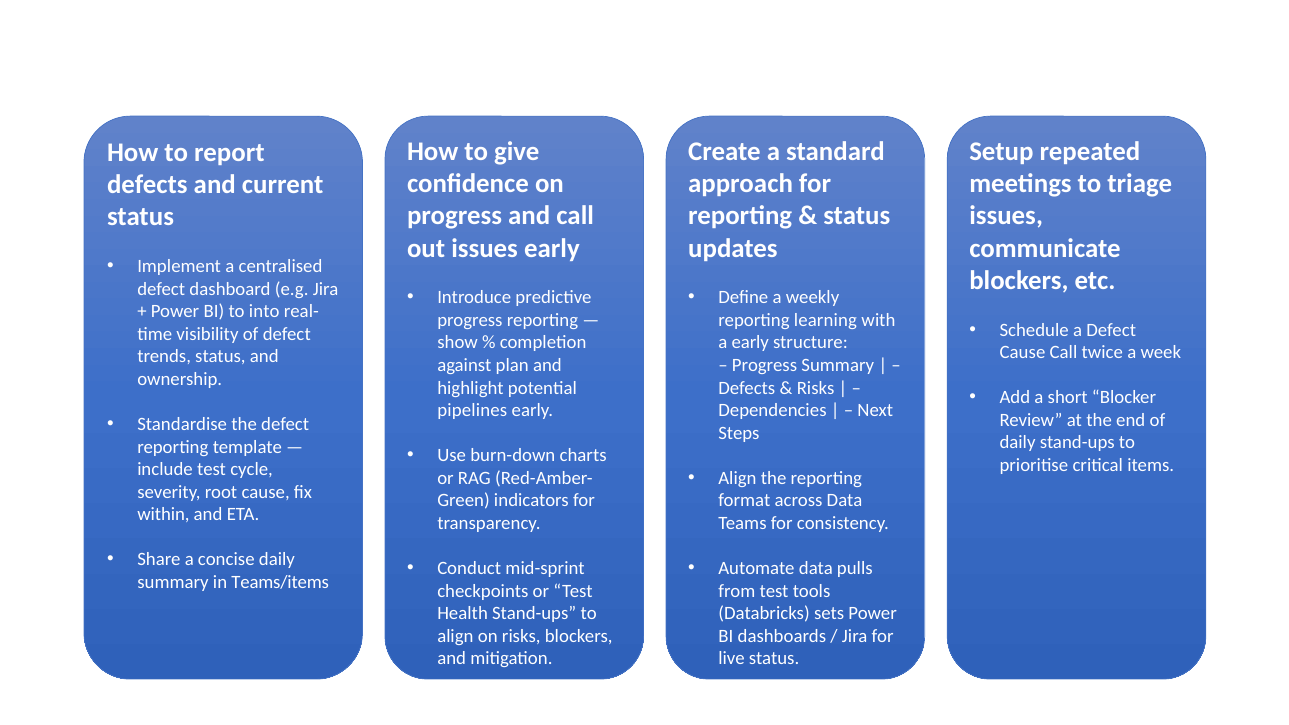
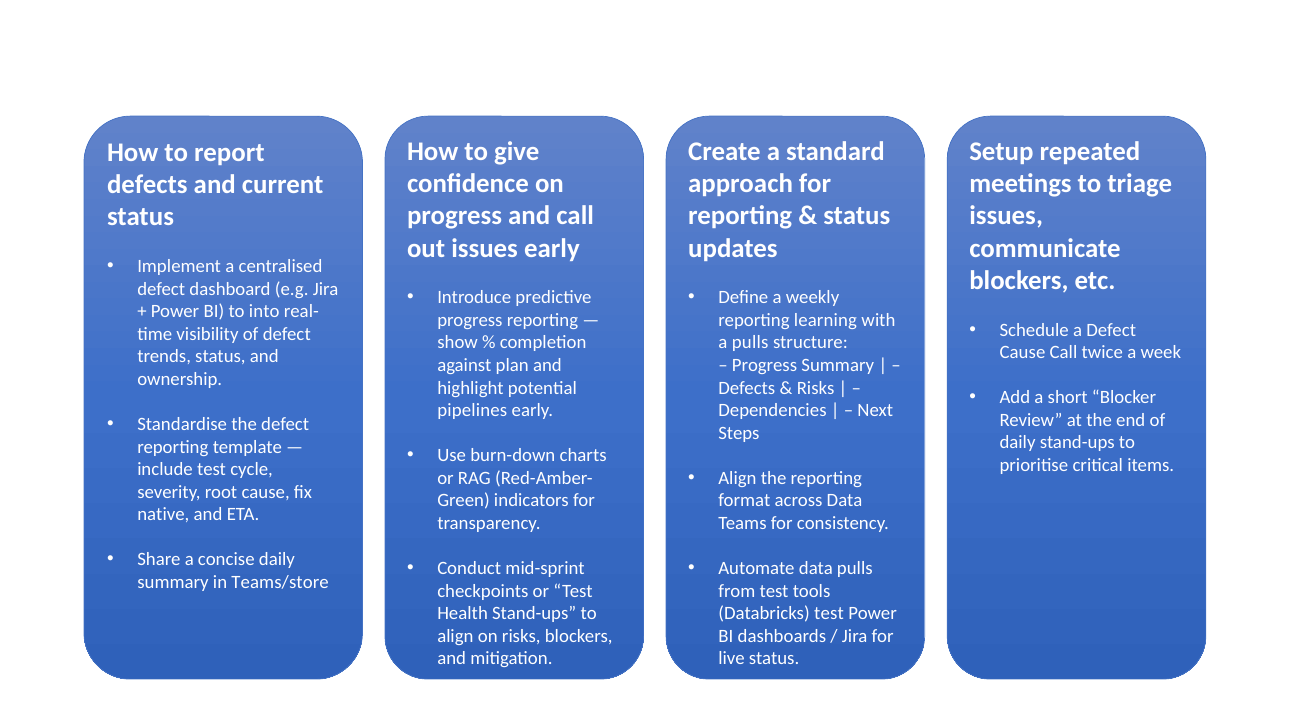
a early: early -> pulls
within: within -> native
Teams/items: Teams/items -> Teams/store
Databricks sets: sets -> test
